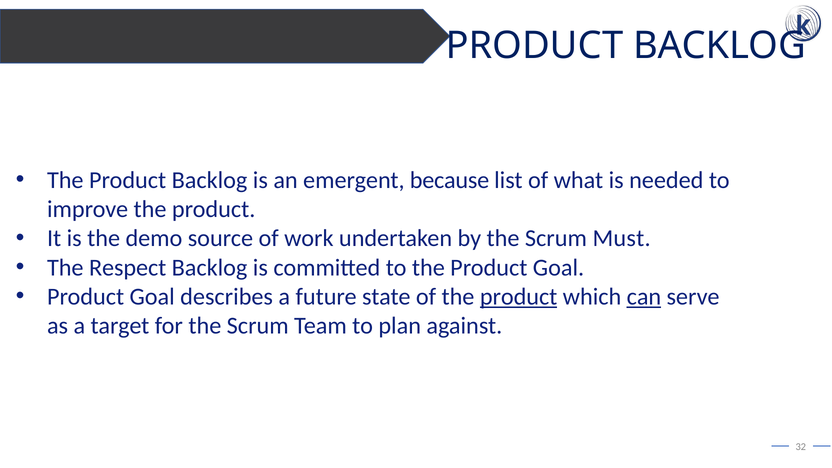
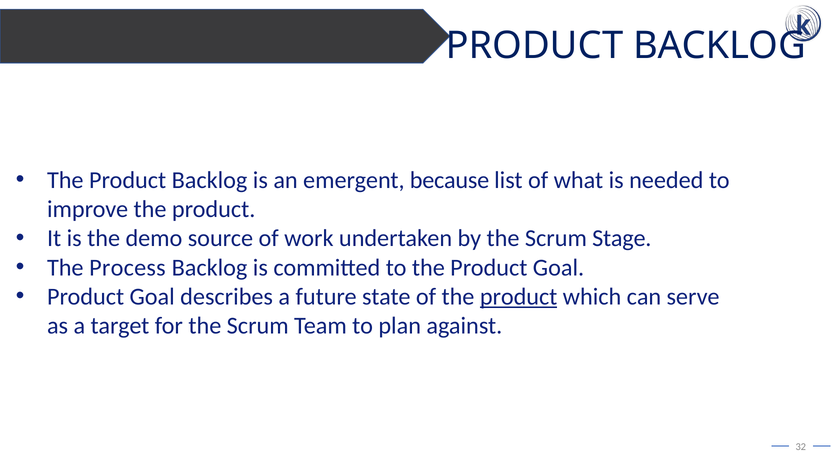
Must: Must -> Stage
Respect: Respect -> Process
can underline: present -> none
